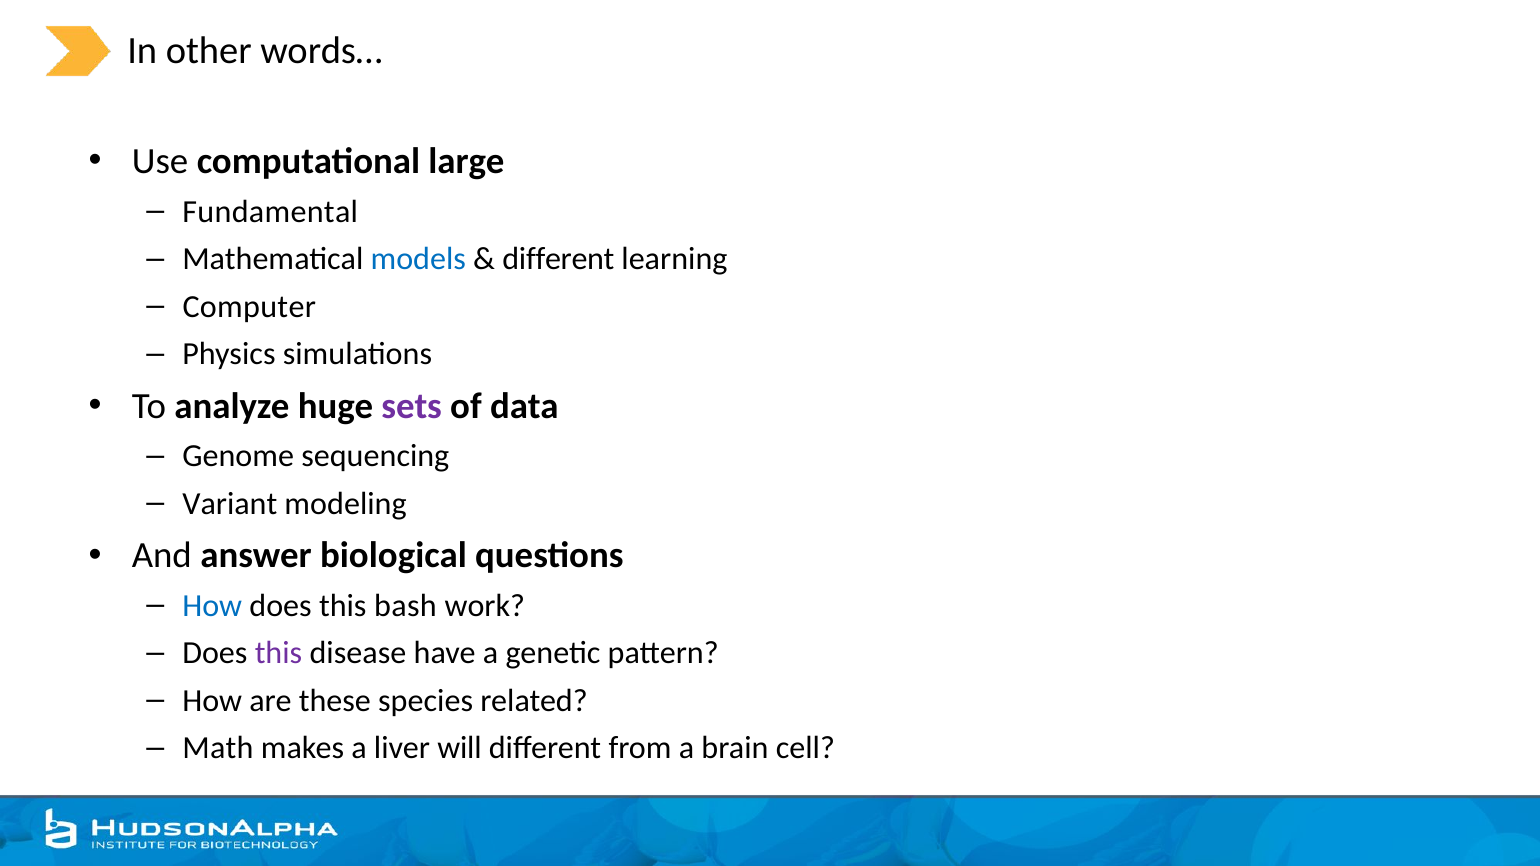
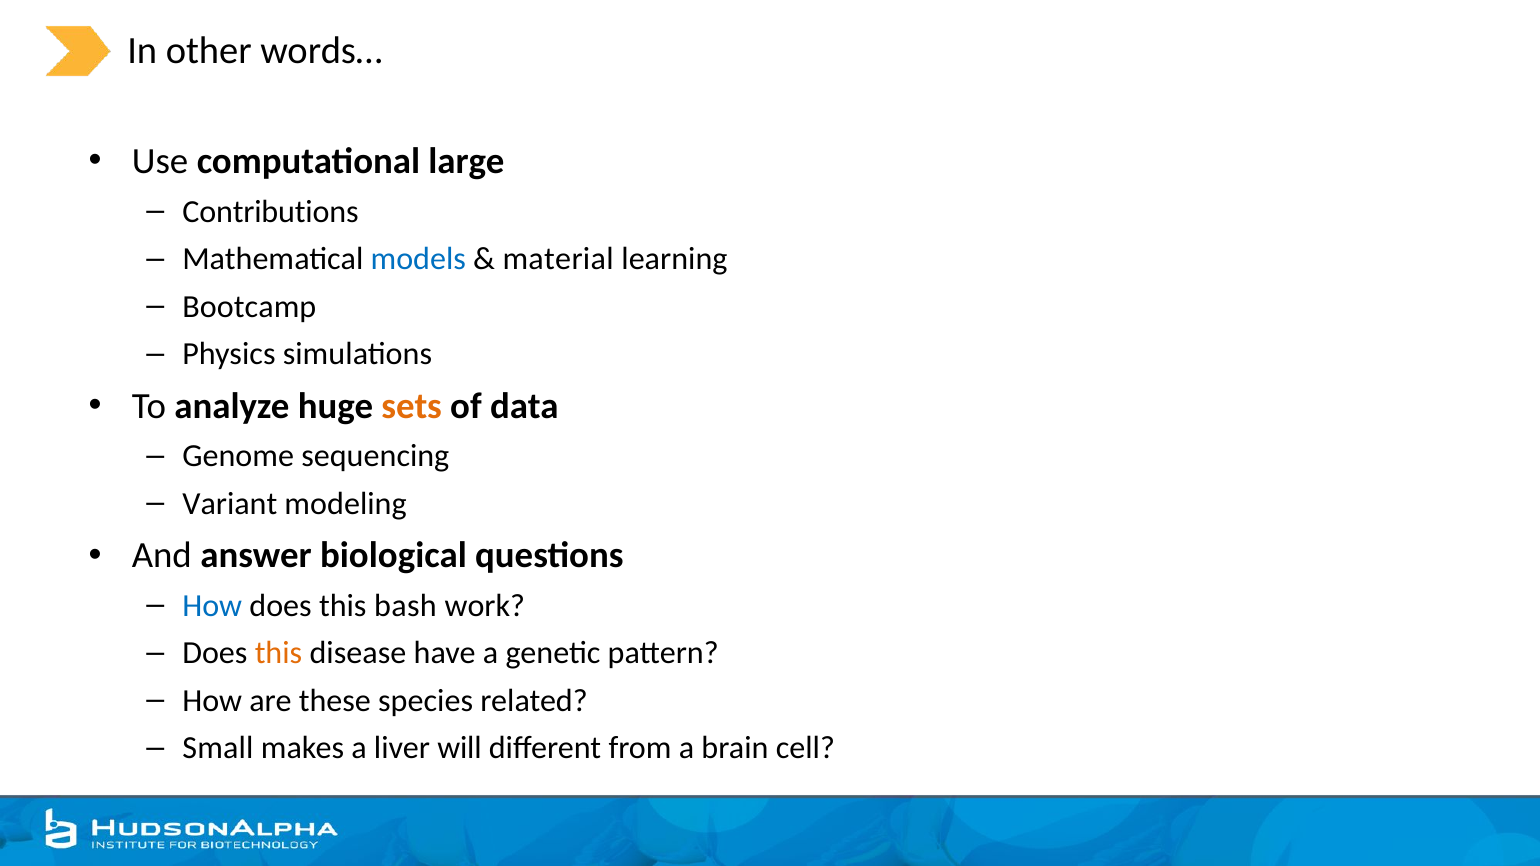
Fundamental: Fundamental -> Contributions
different at (558, 259): different -> material
Computer: Computer -> Bootcamp
sets colour: purple -> orange
this at (279, 654) colour: purple -> orange
Math: Math -> Small
